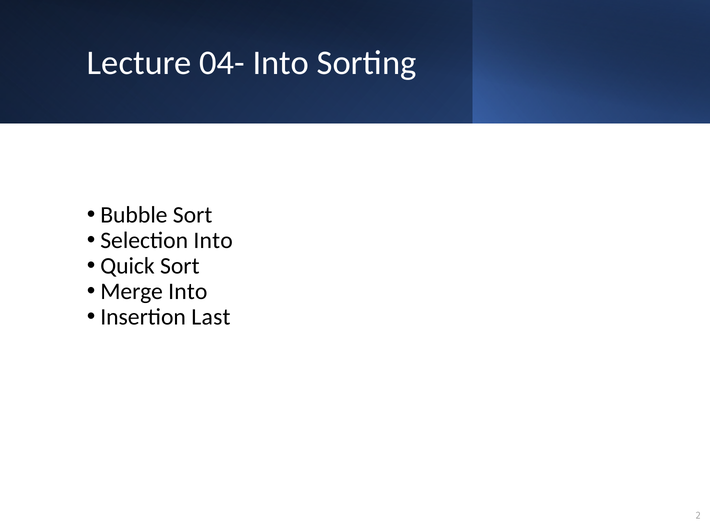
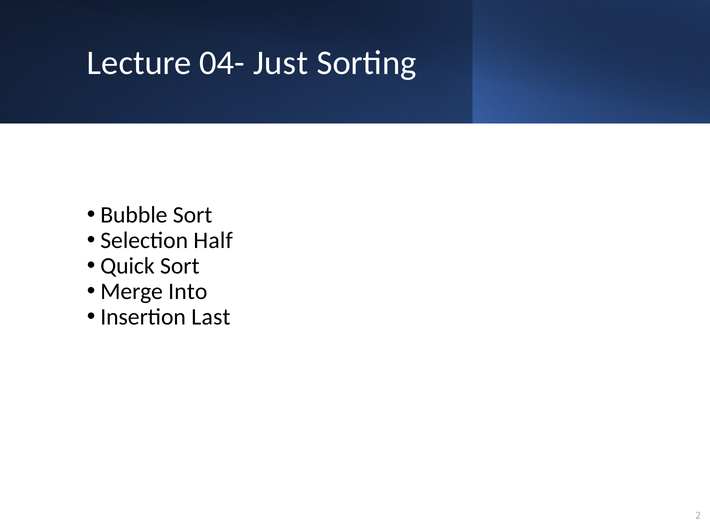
04- Into: Into -> Just
Selection Into: Into -> Half
